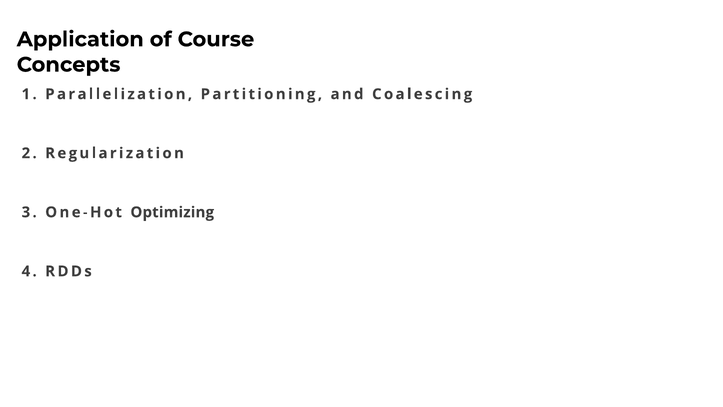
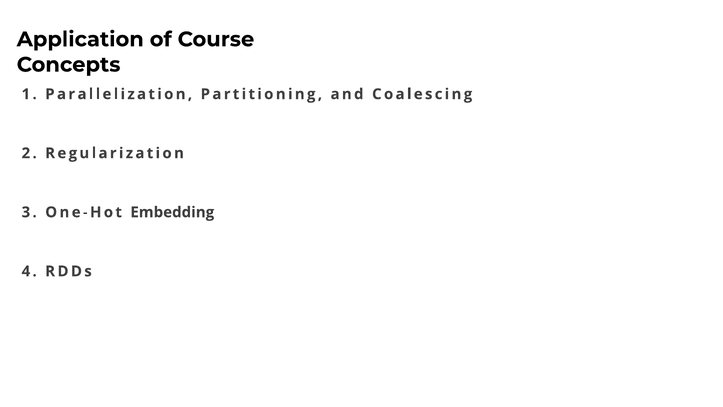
Optimizing: Optimizing -> Embedding
